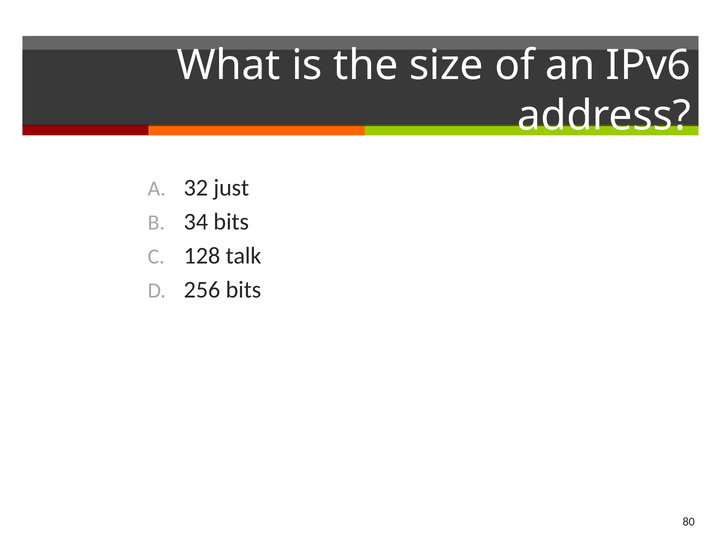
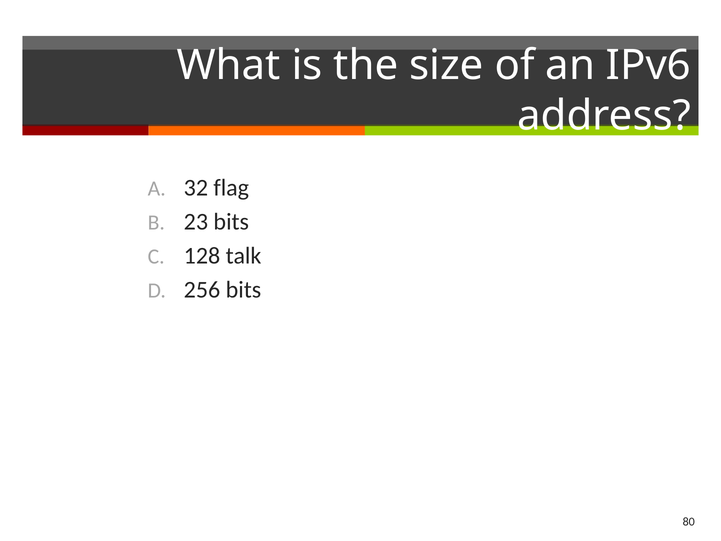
just: just -> flag
34: 34 -> 23
